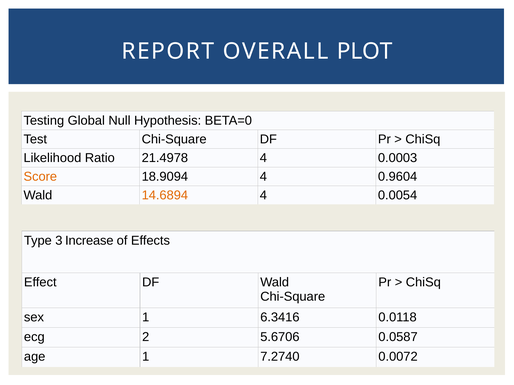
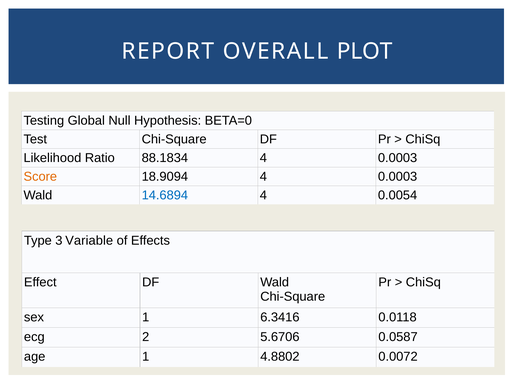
21.4978: 21.4978 -> 88.1834
18.9094 4 0.9604: 0.9604 -> 0.0003
14.6894 colour: orange -> blue
Increase: Increase -> Variable
7.2740: 7.2740 -> 4.8802
